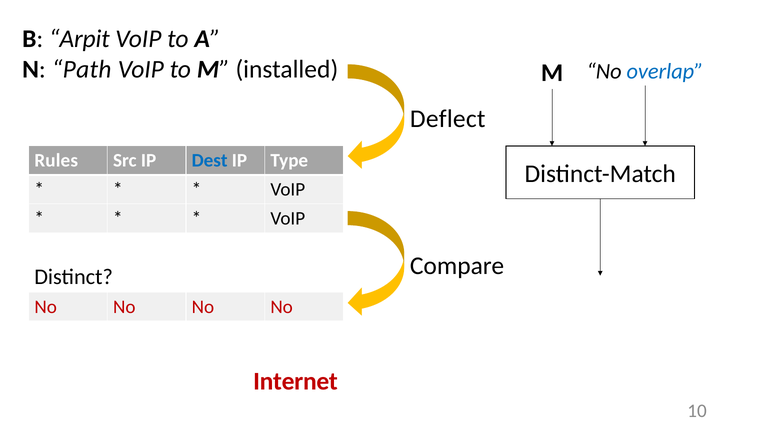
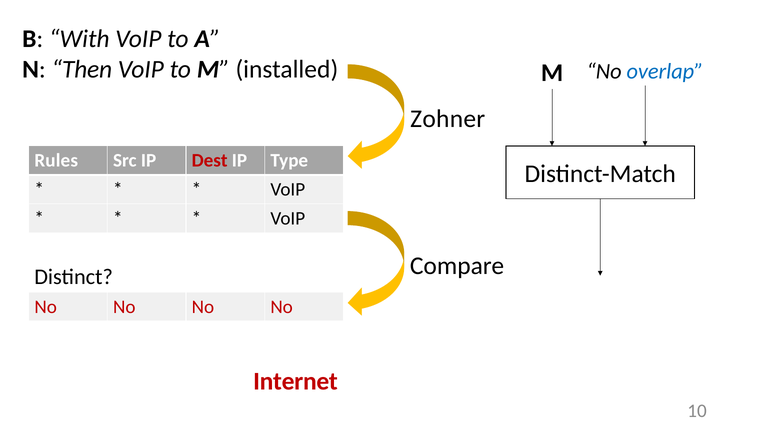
Arpit: Arpit -> With
Path: Path -> Then
Deflect: Deflect -> Zohner
Dest colour: blue -> red
